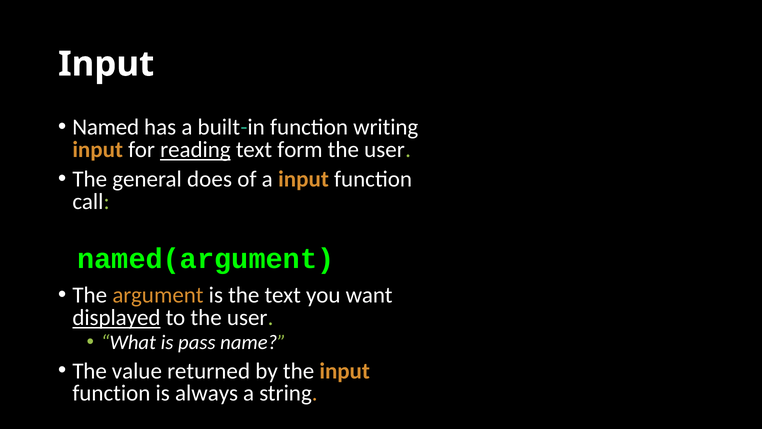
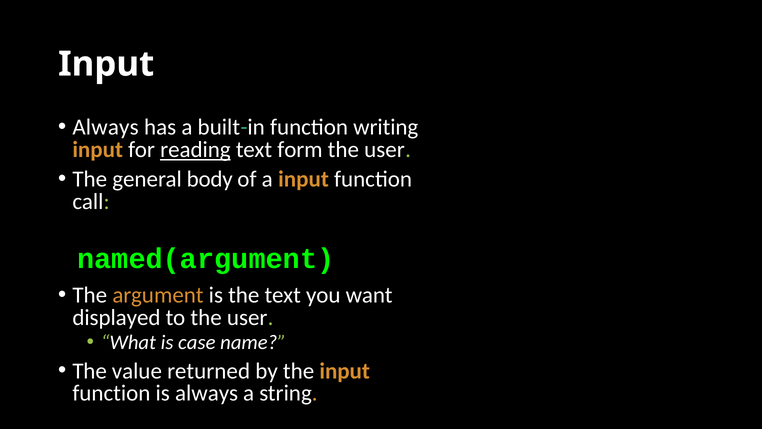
Named at (106, 127): Named -> Always
does: does -> body
displayed underline: present -> none
pass: pass -> case
